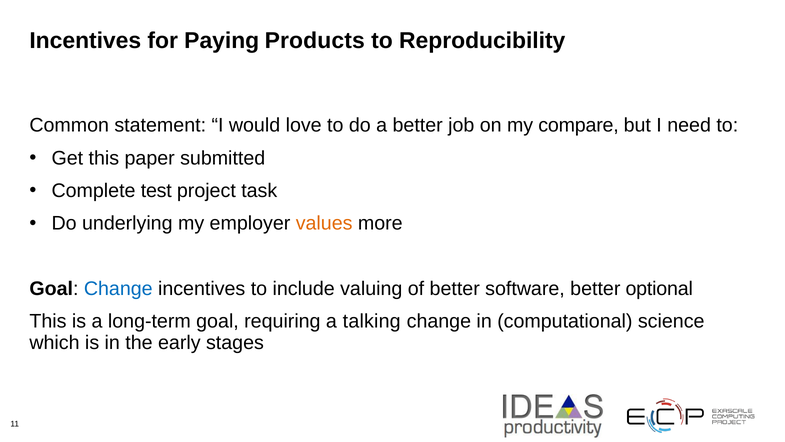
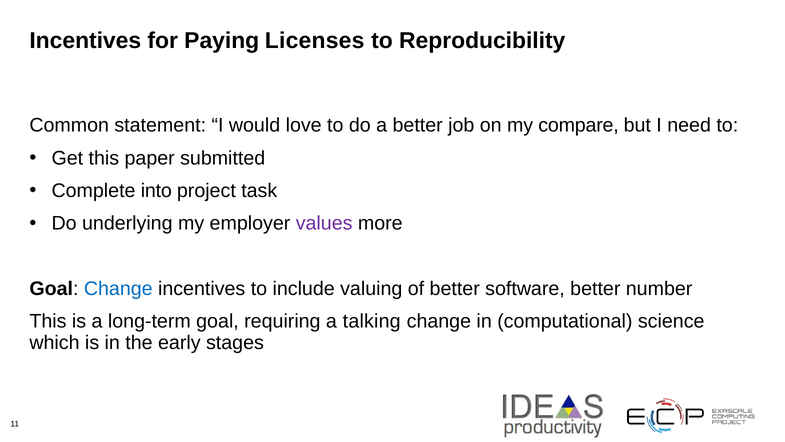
Products: Products -> Licenses
test: test -> into
values colour: orange -> purple
optional: optional -> number
